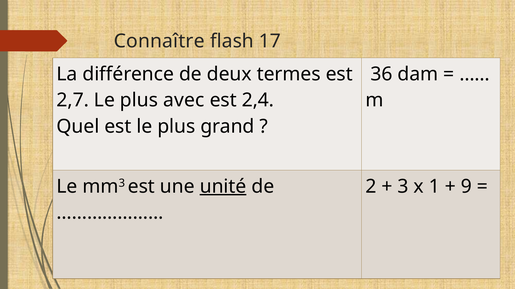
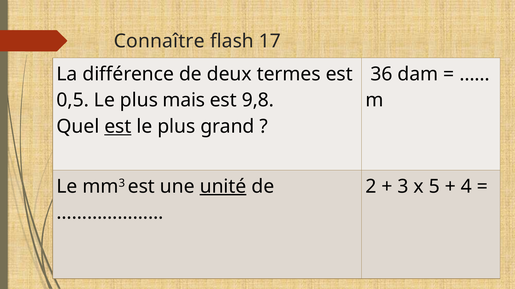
2,7: 2,7 -> 0,5
avec: avec -> mais
2,4: 2,4 -> 9,8
est at (118, 127) underline: none -> present
1: 1 -> 5
9: 9 -> 4
